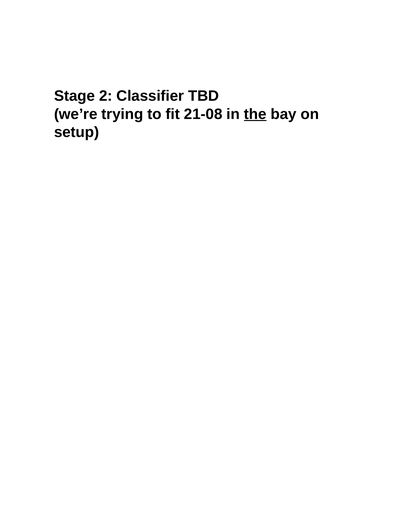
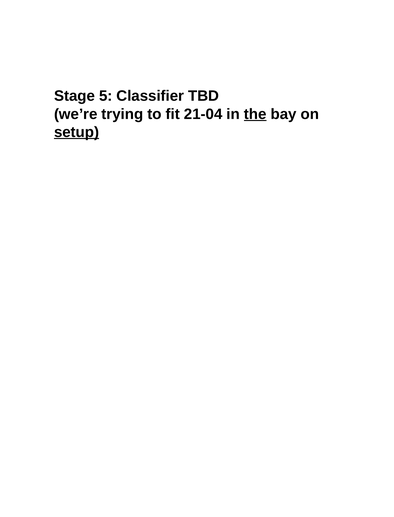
2: 2 -> 5
21-08: 21-08 -> 21-04
setup underline: none -> present
